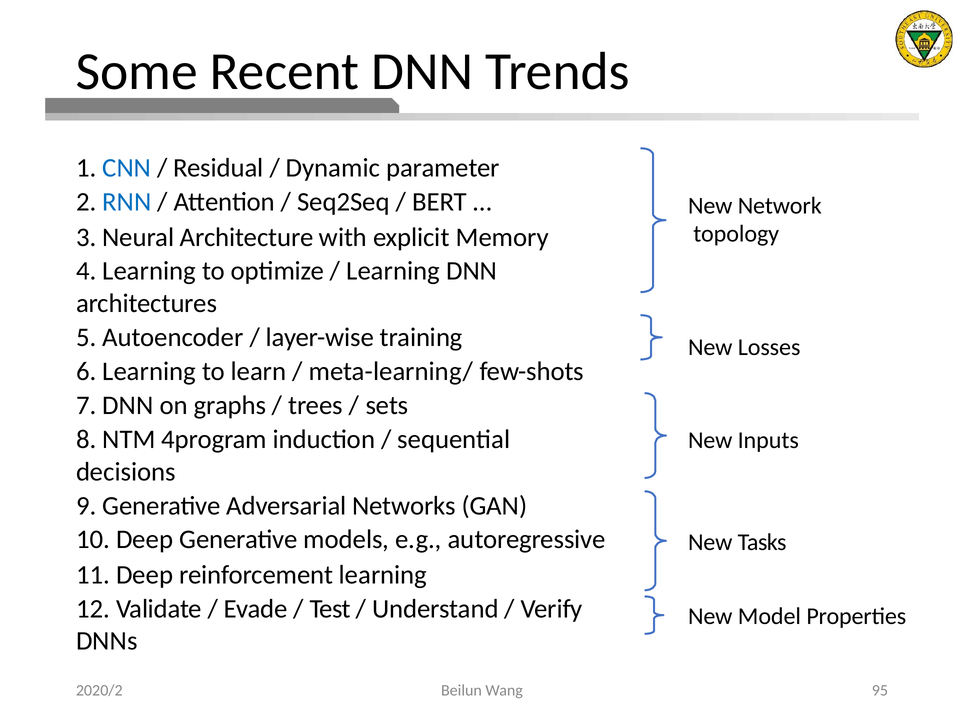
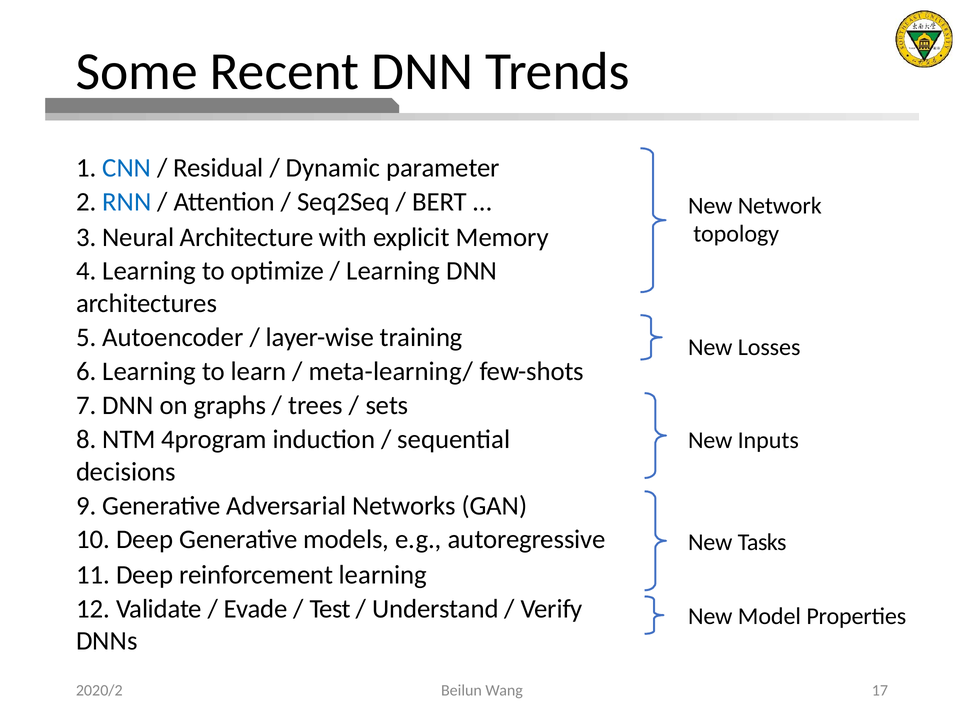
95: 95 -> 17
